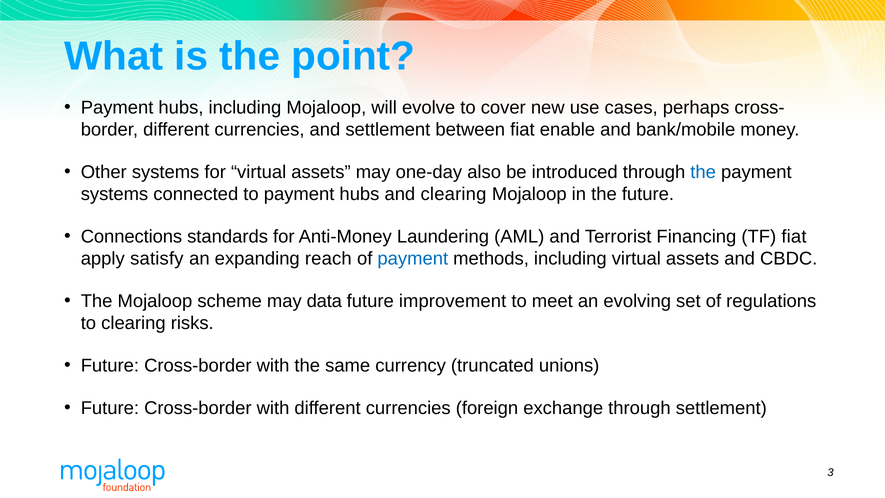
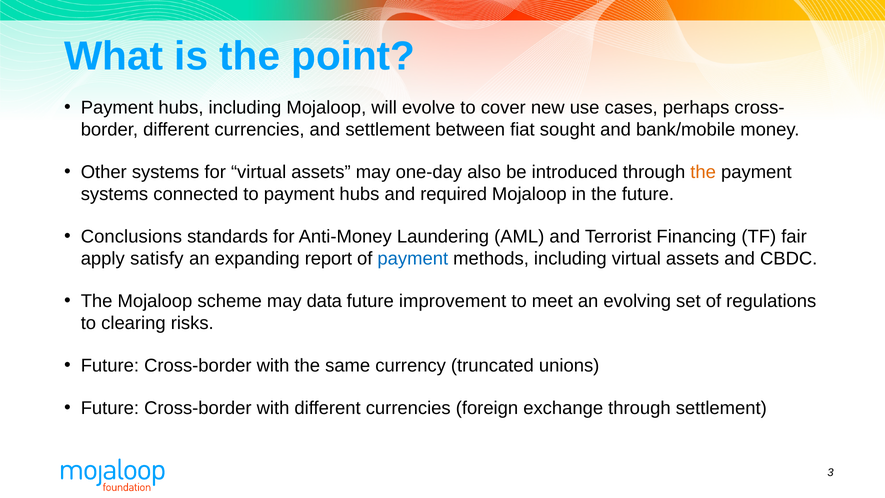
enable: enable -> sought
the at (703, 172) colour: blue -> orange
and clearing: clearing -> required
Connections: Connections -> Conclusions
TF fiat: fiat -> fair
reach: reach -> report
